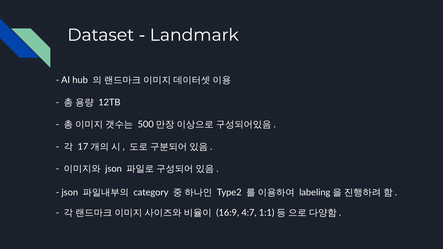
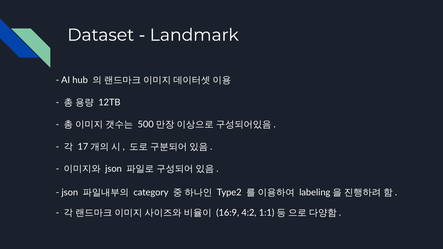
4:7: 4:7 -> 4:2
